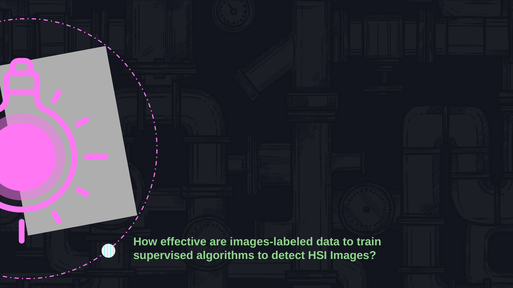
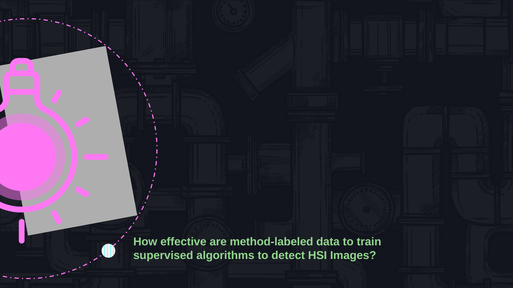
images-labeled: images-labeled -> method-labeled
